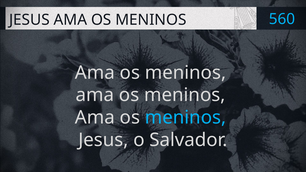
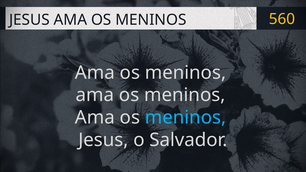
560 colour: light blue -> yellow
